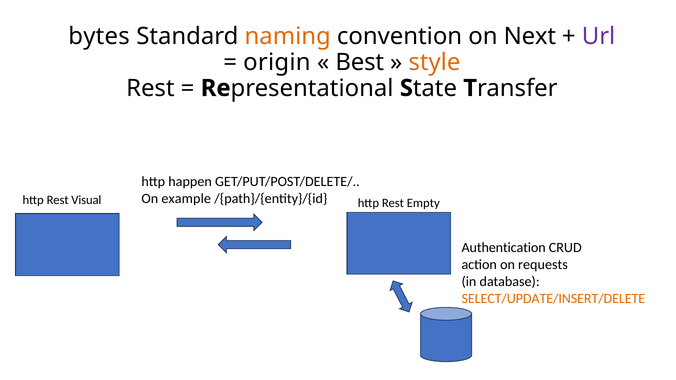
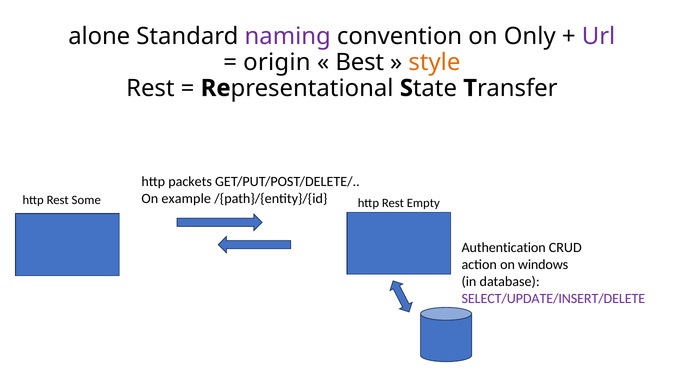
bytes: bytes -> alone
naming colour: orange -> purple
Next: Next -> Only
happen: happen -> packets
Visual: Visual -> Some
requests: requests -> windows
SELECT/UPDATE/INSERT/DELETE colour: orange -> purple
